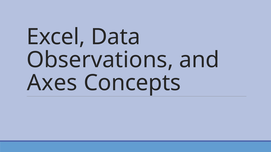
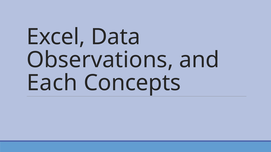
Axes: Axes -> Each
